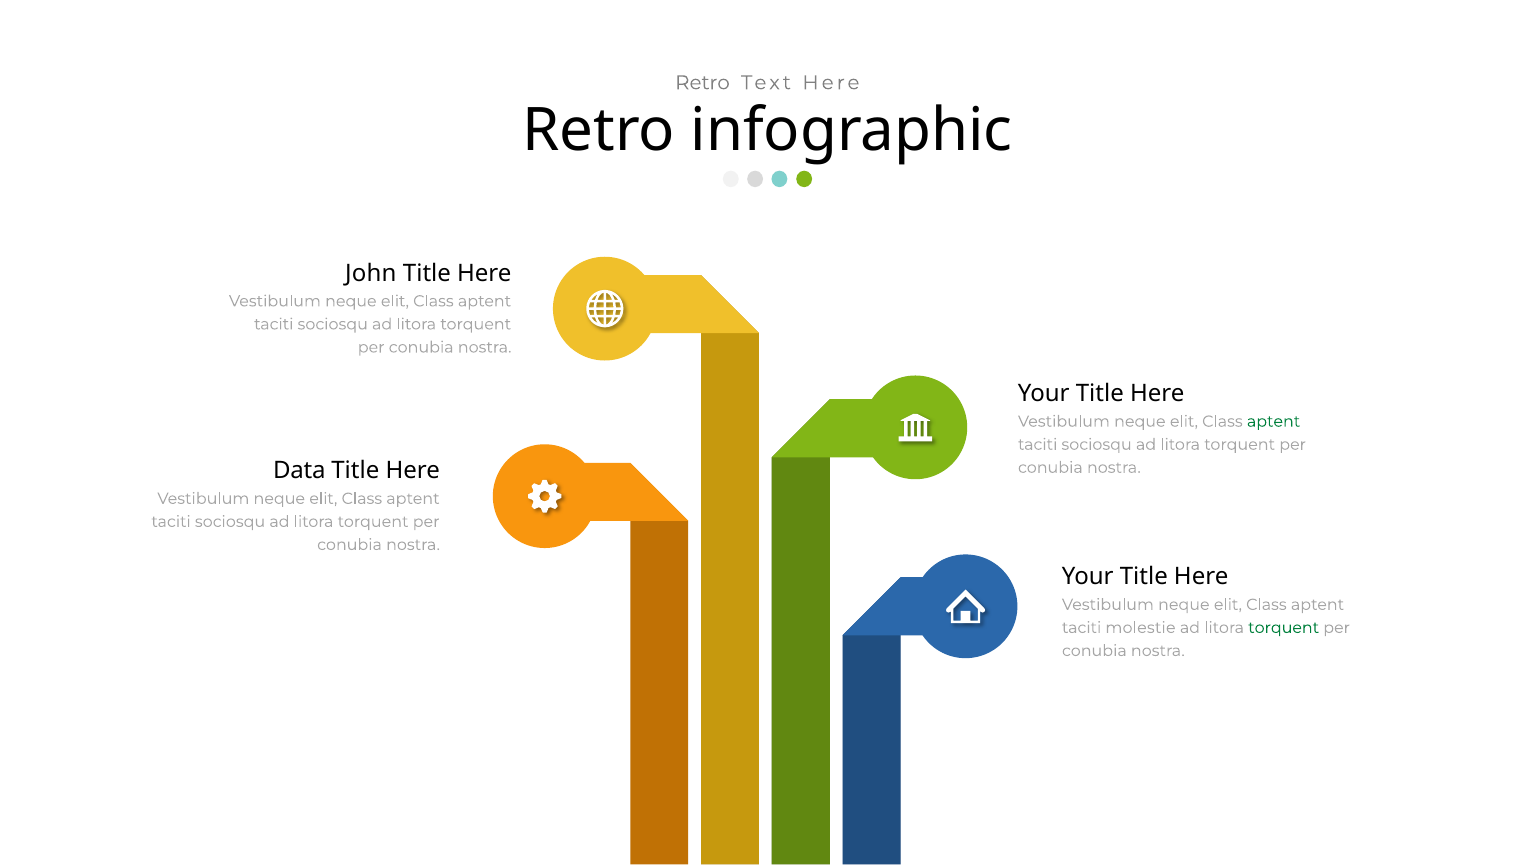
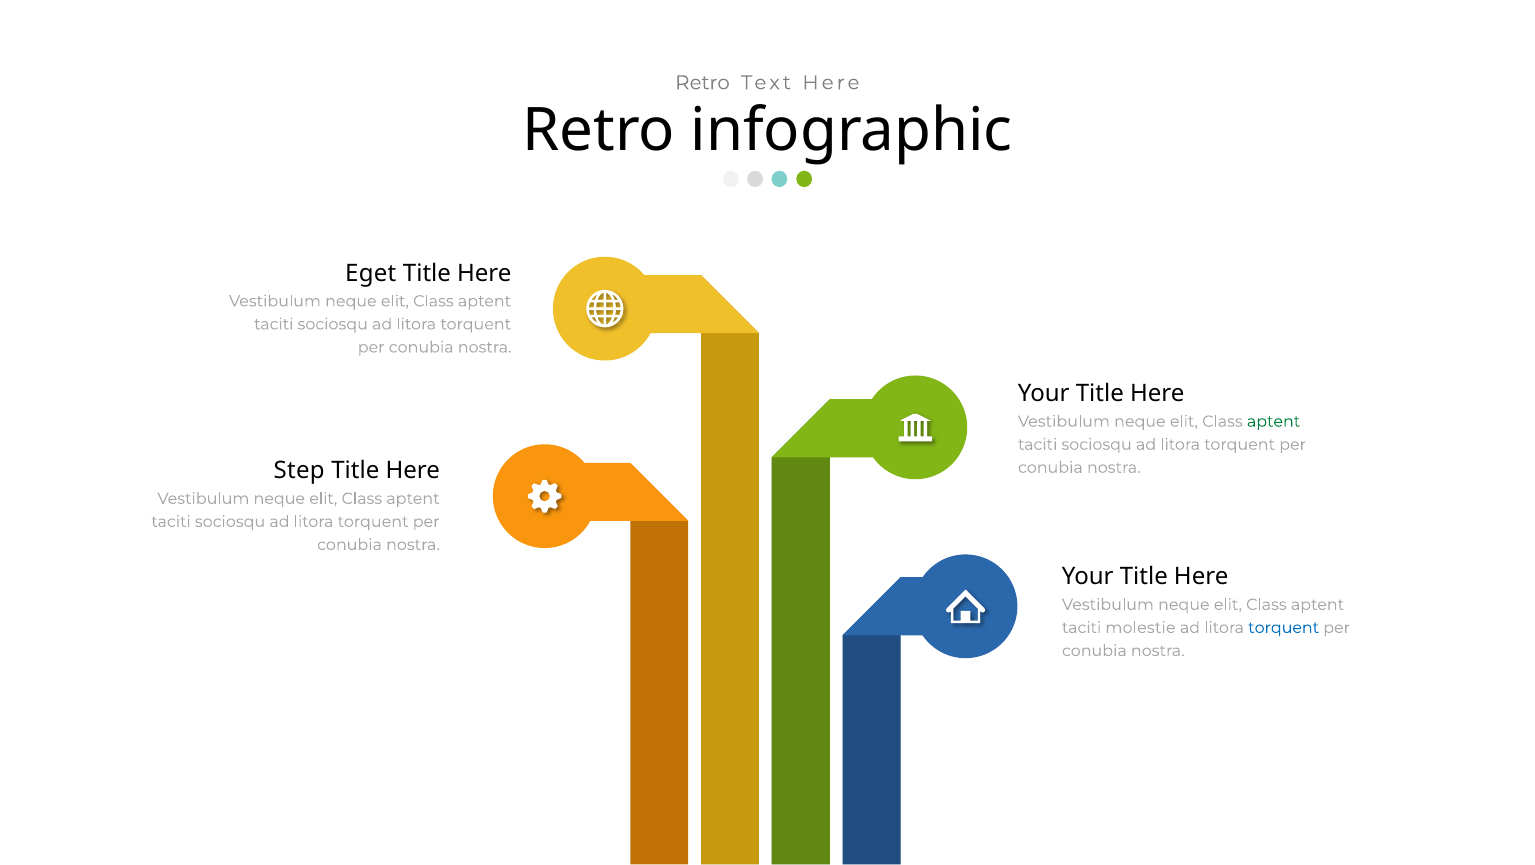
John: John -> Eget
Data: Data -> Step
torquent at (1284, 627) colour: green -> blue
